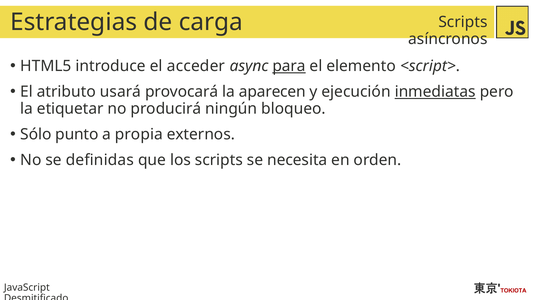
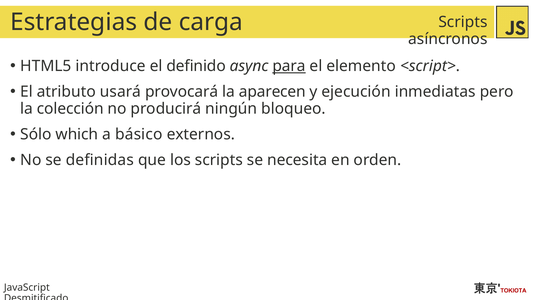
acceder: acceder -> definido
inmediatas underline: present -> none
etiquetar: etiquetar -> colección
punto: punto -> which
propia: propia -> básico
